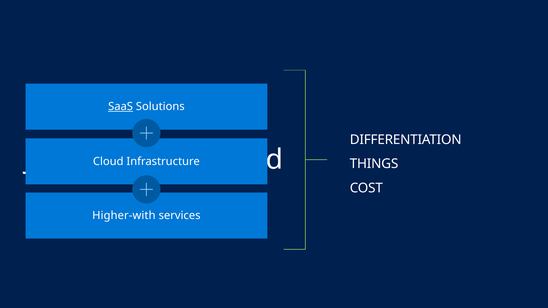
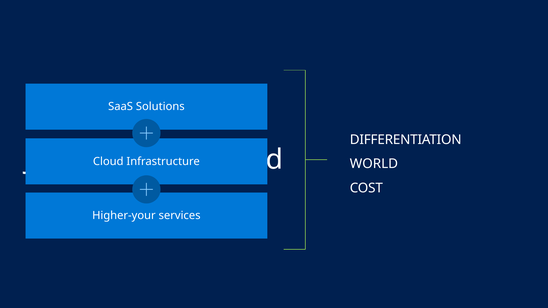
SaaS underline: present -> none
THINGS: THINGS -> WORLD
Higher-with: Higher-with -> Higher-your
